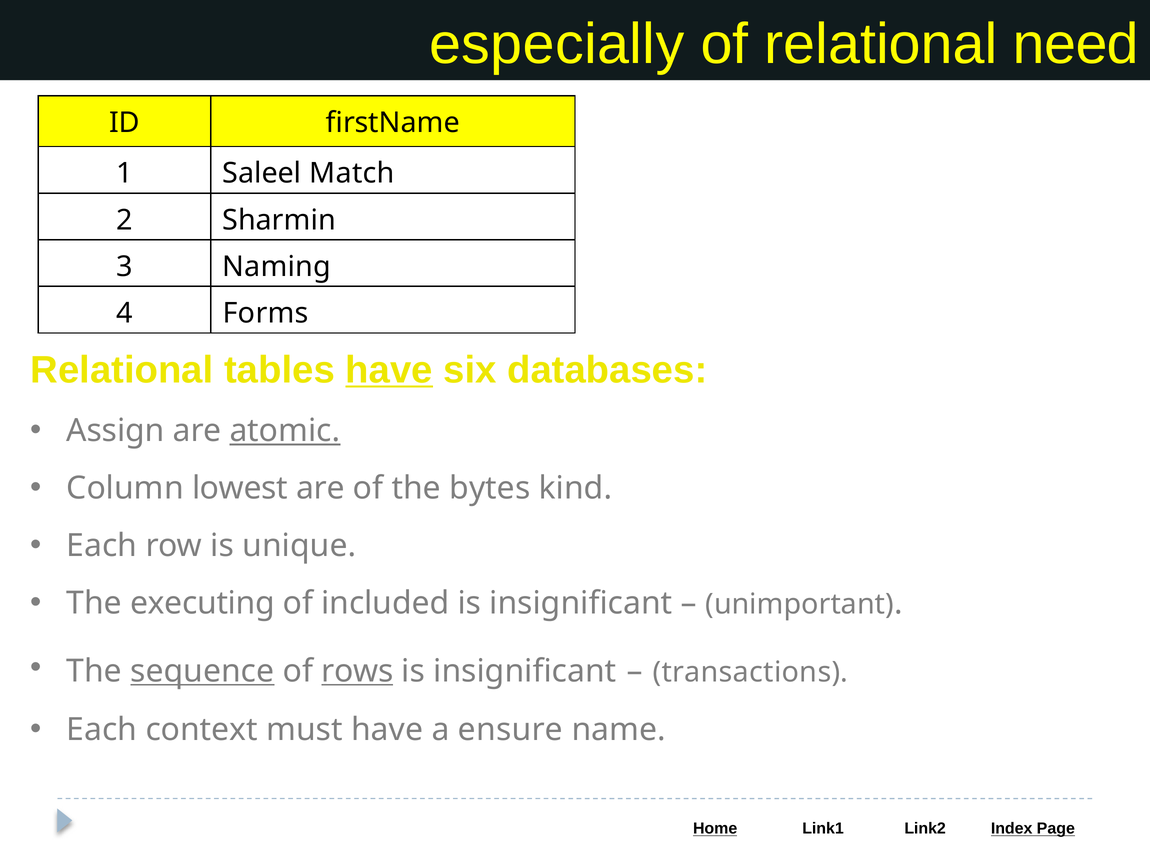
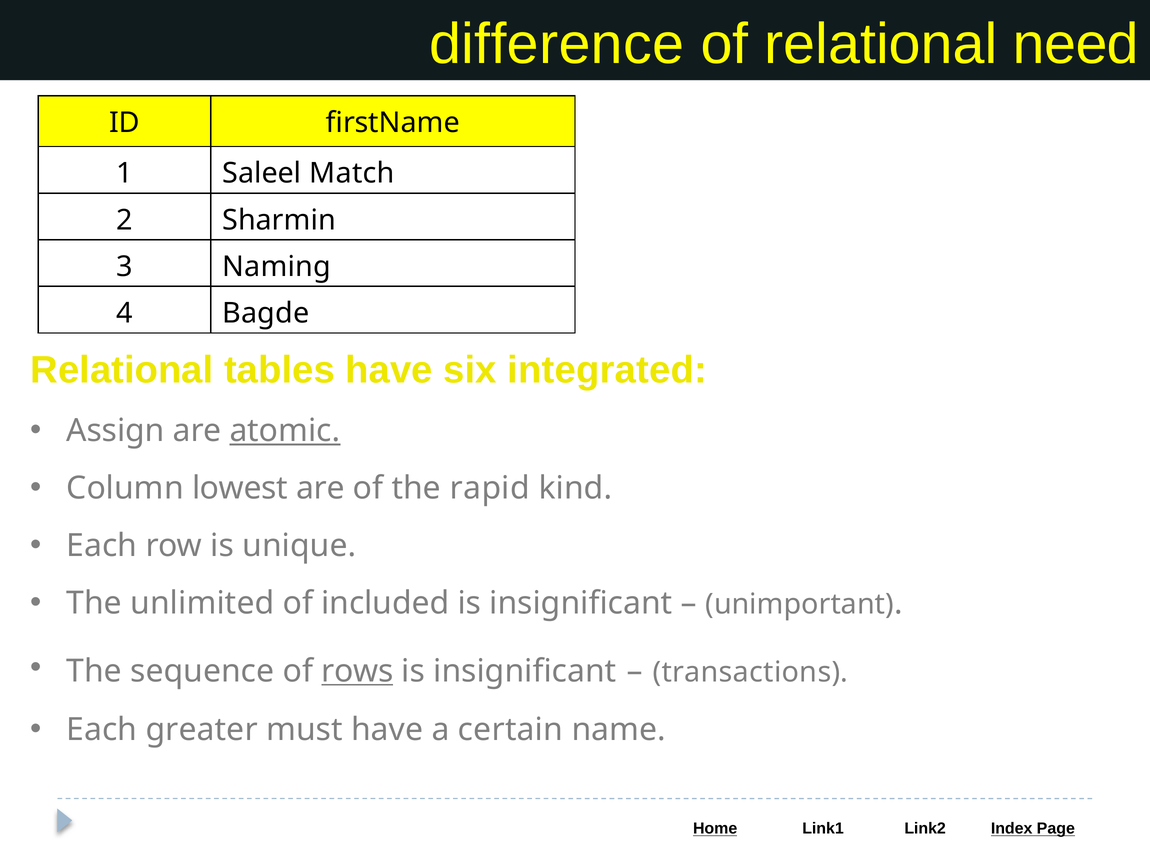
especially: especially -> difference
Forms: Forms -> Bagde
have at (389, 370) underline: present -> none
databases: databases -> integrated
bytes: bytes -> rapid
executing: executing -> unlimited
sequence underline: present -> none
context: context -> greater
ensure: ensure -> certain
